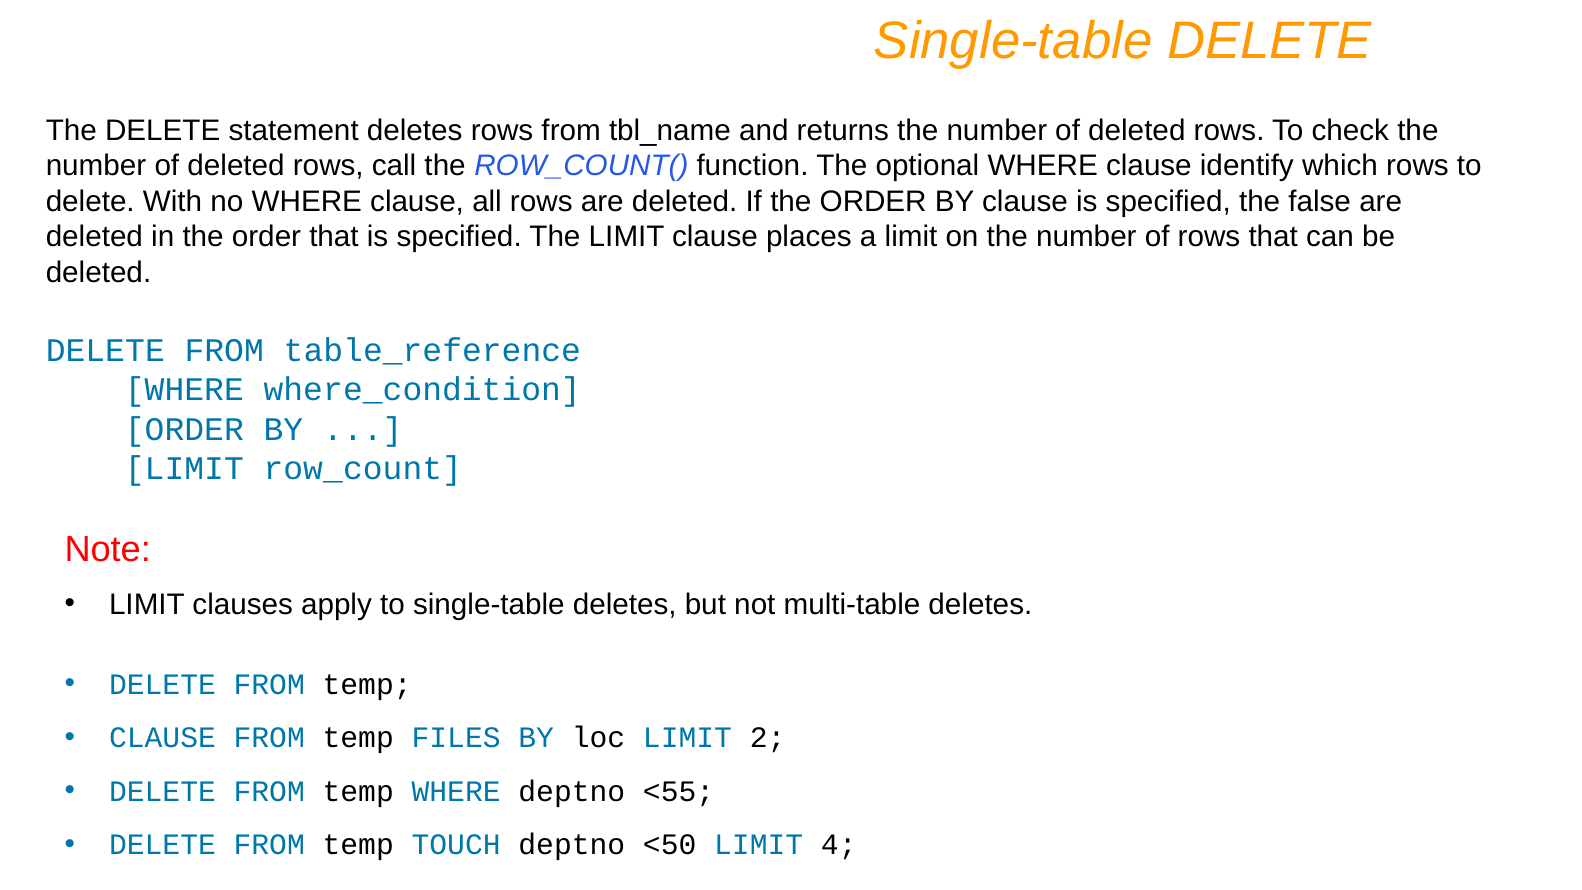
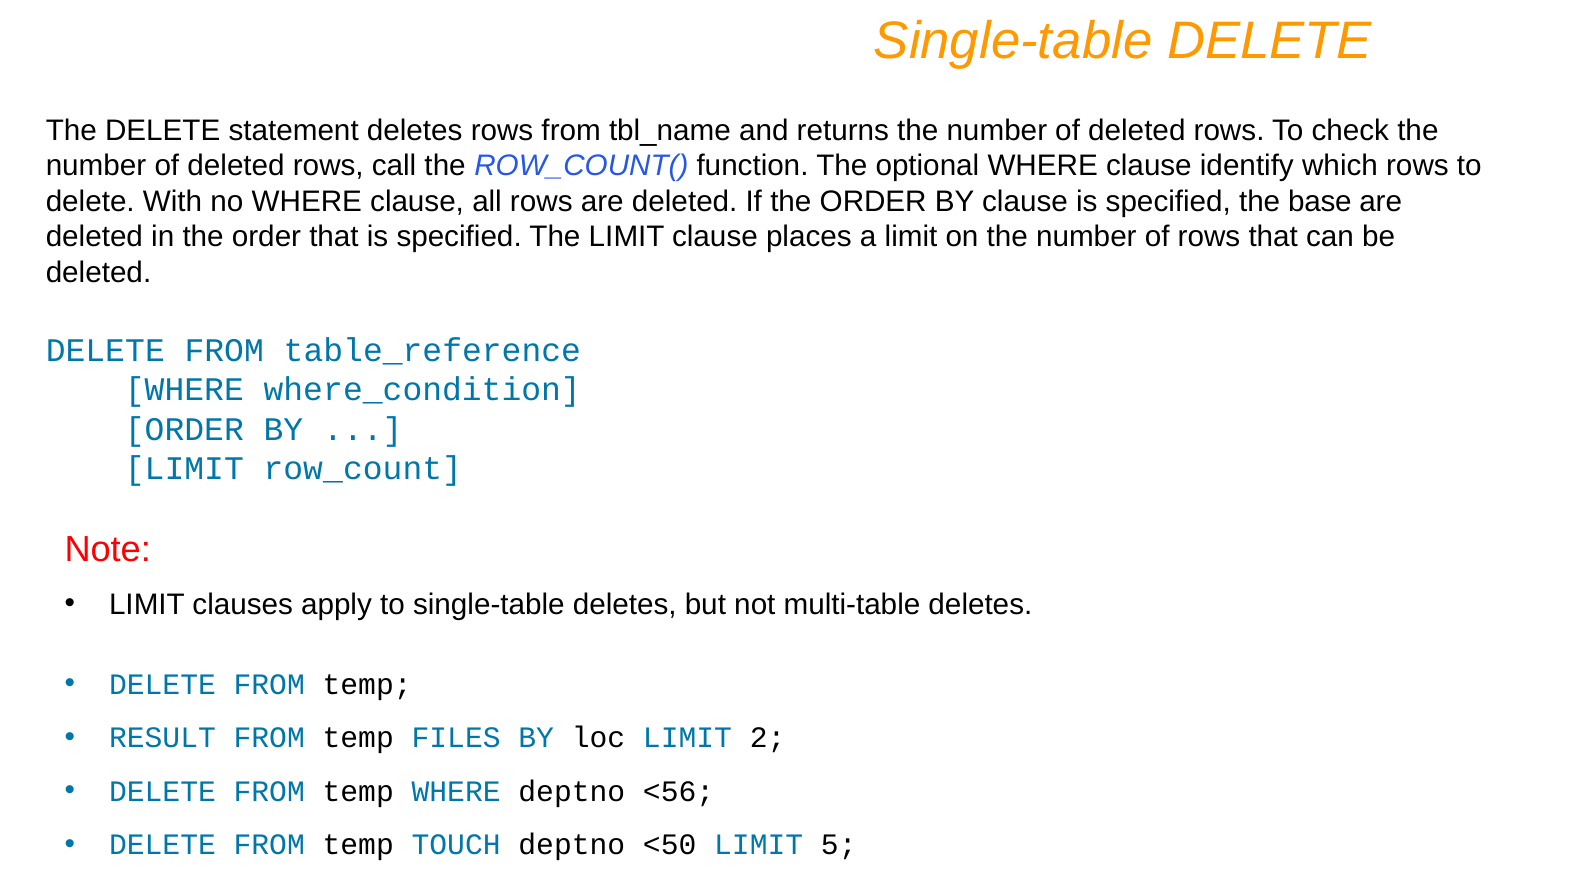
false: false -> base
CLAUSE at (162, 738): CLAUSE -> RESULT
<55: <55 -> <56
4: 4 -> 5
